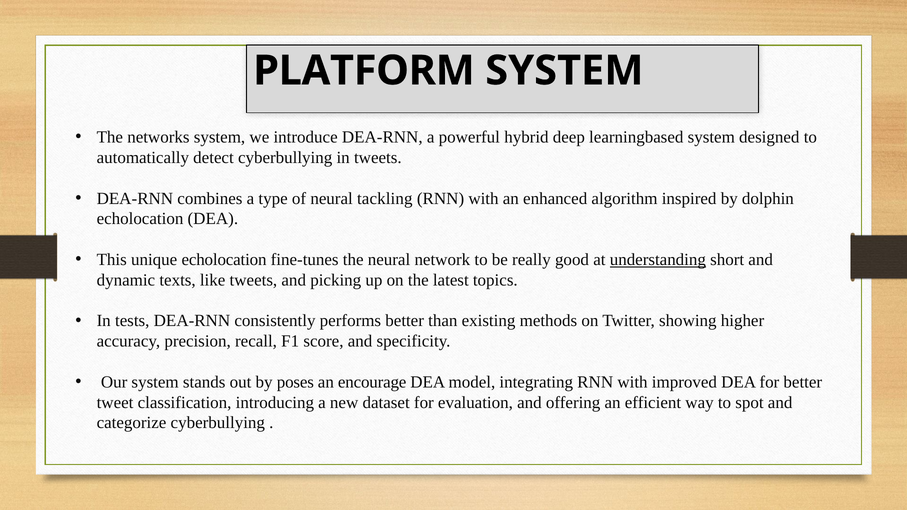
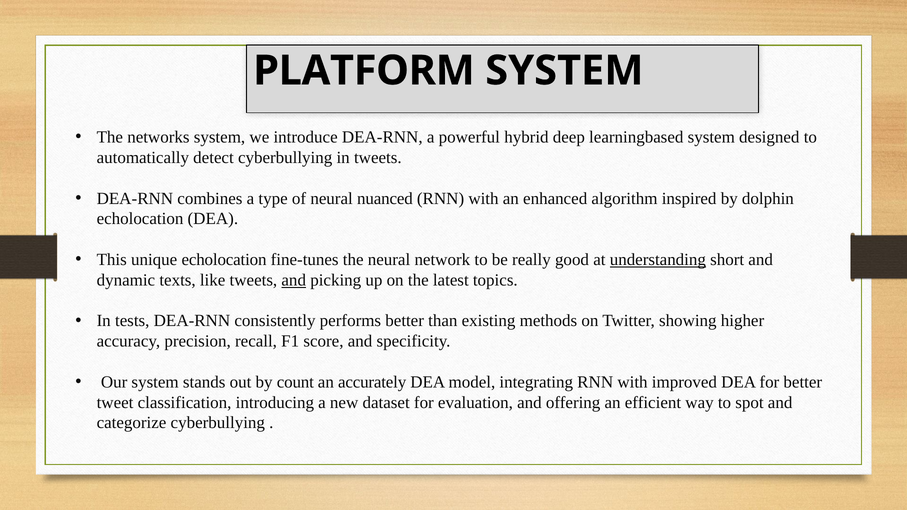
tackling: tackling -> nuanced
and at (294, 280) underline: none -> present
poses: poses -> count
encourage: encourage -> accurately
